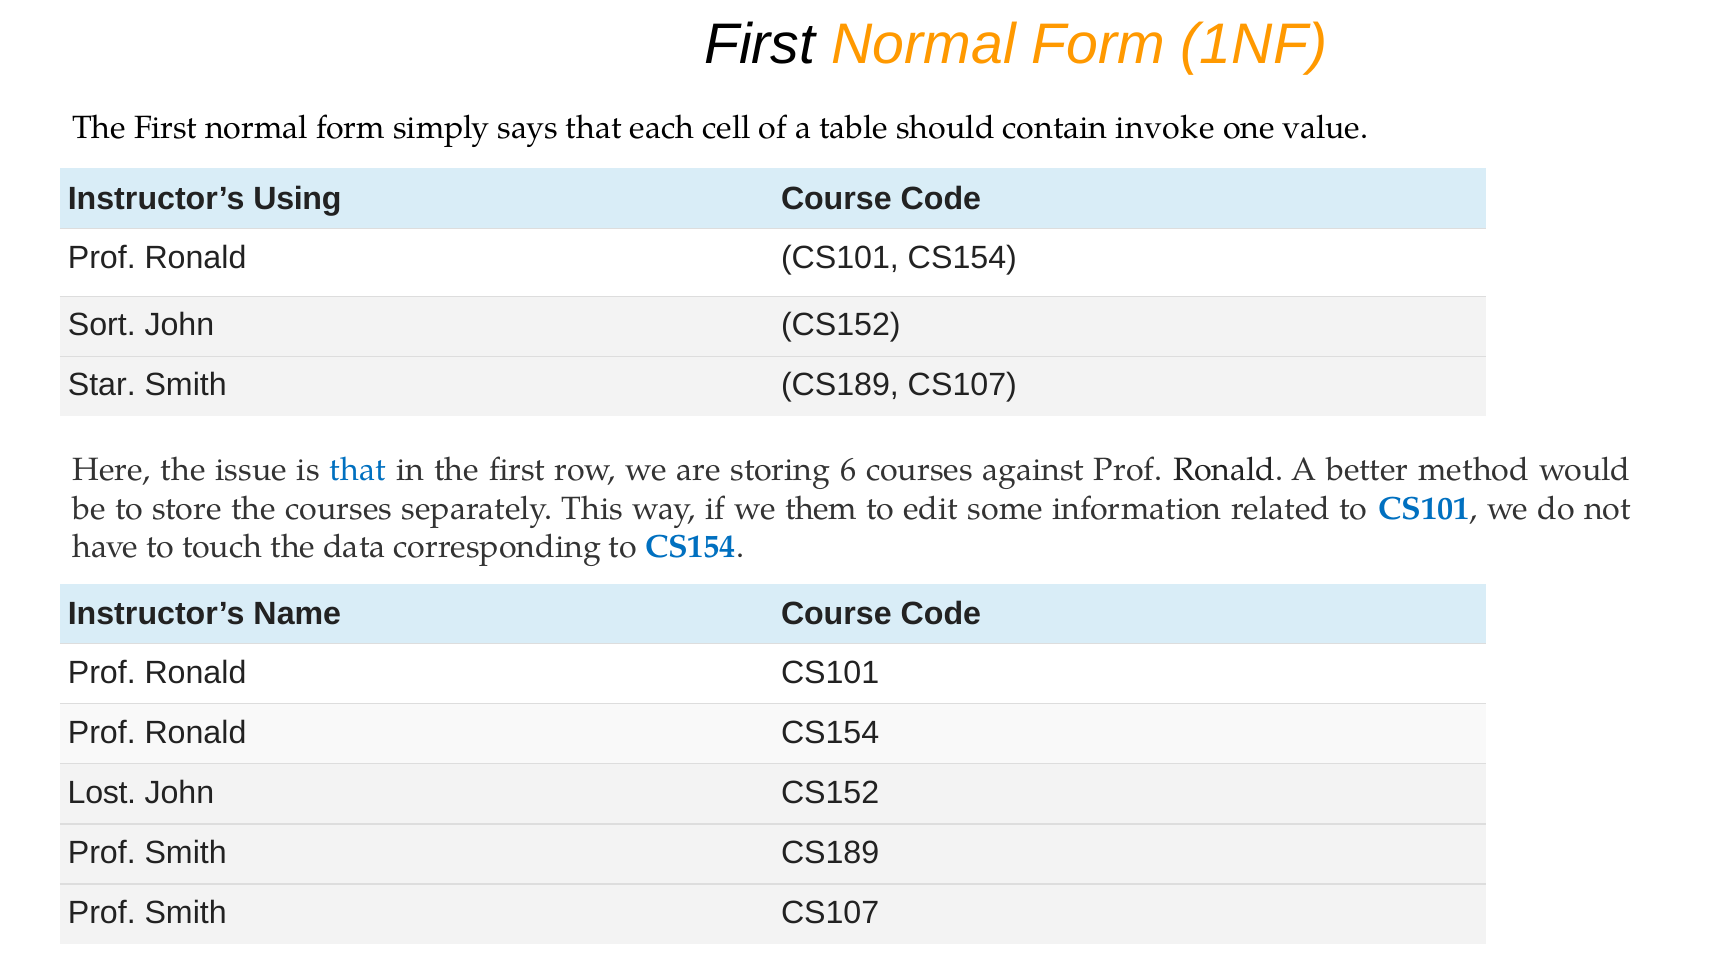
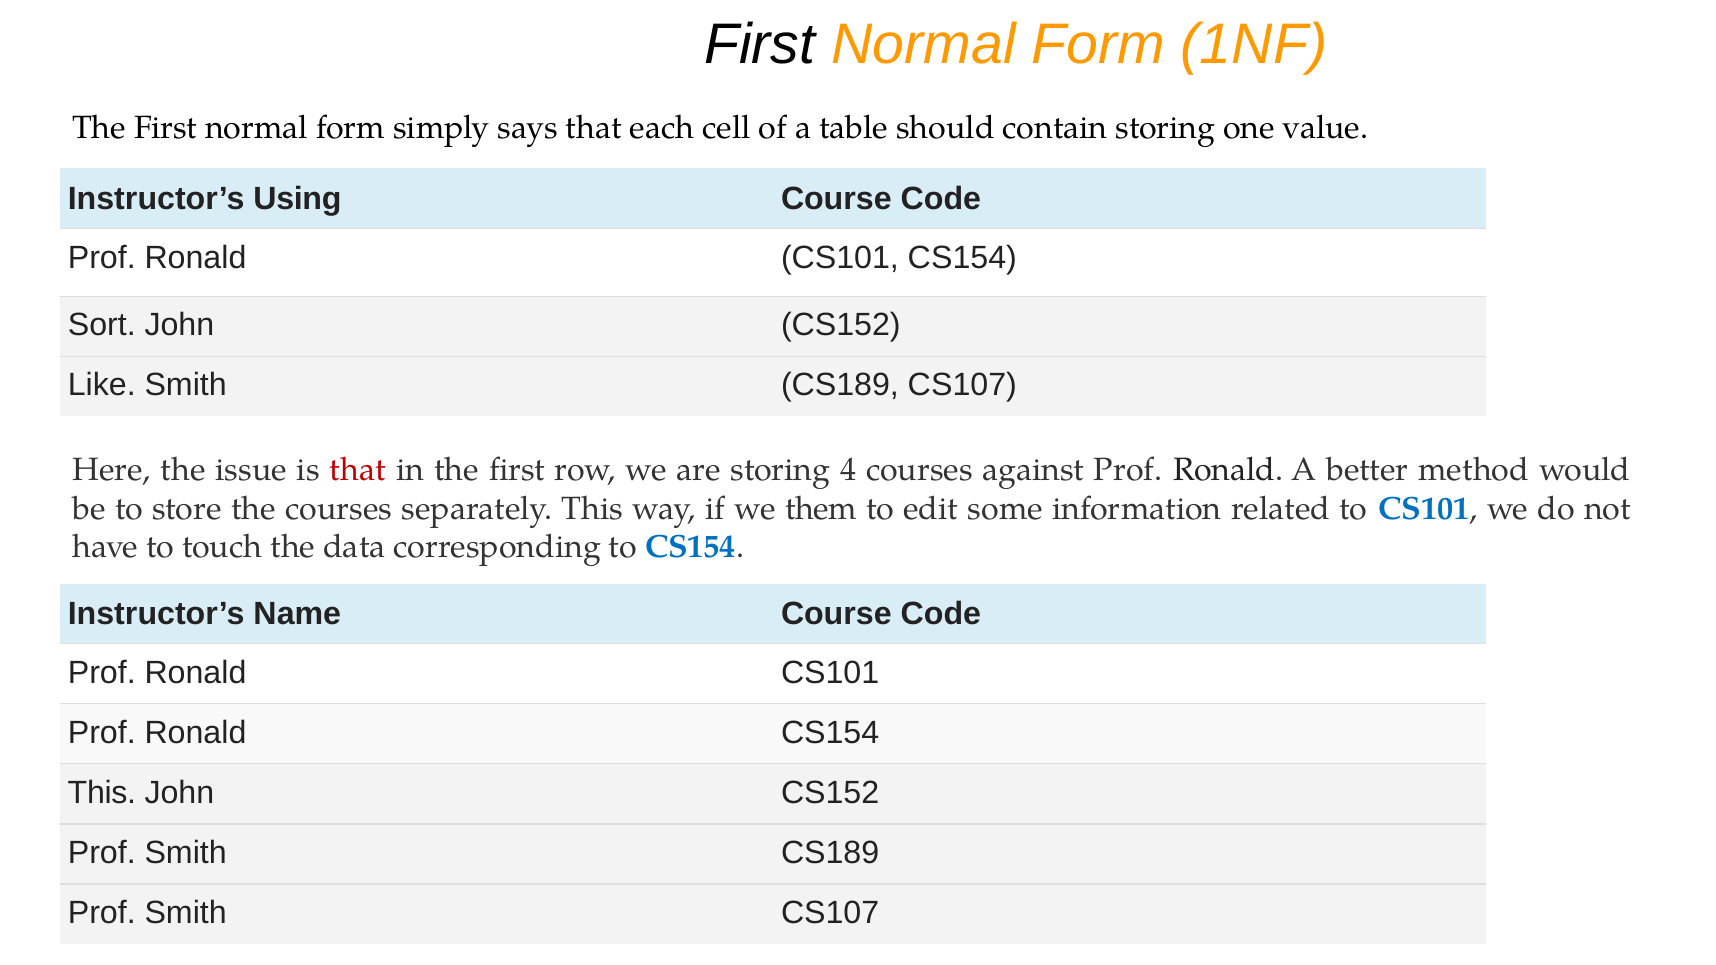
contain invoke: invoke -> storing
Star: Star -> Like
that at (358, 470) colour: blue -> red
6: 6 -> 4
Lost at (102, 793): Lost -> This
